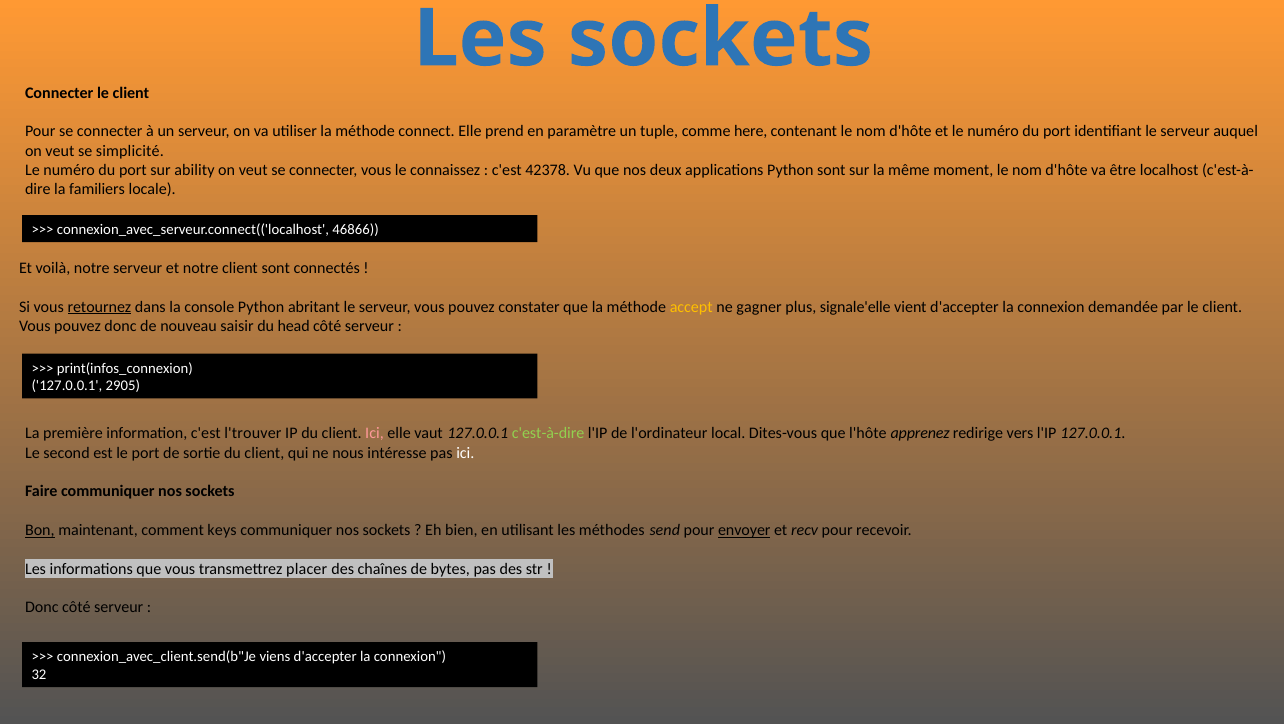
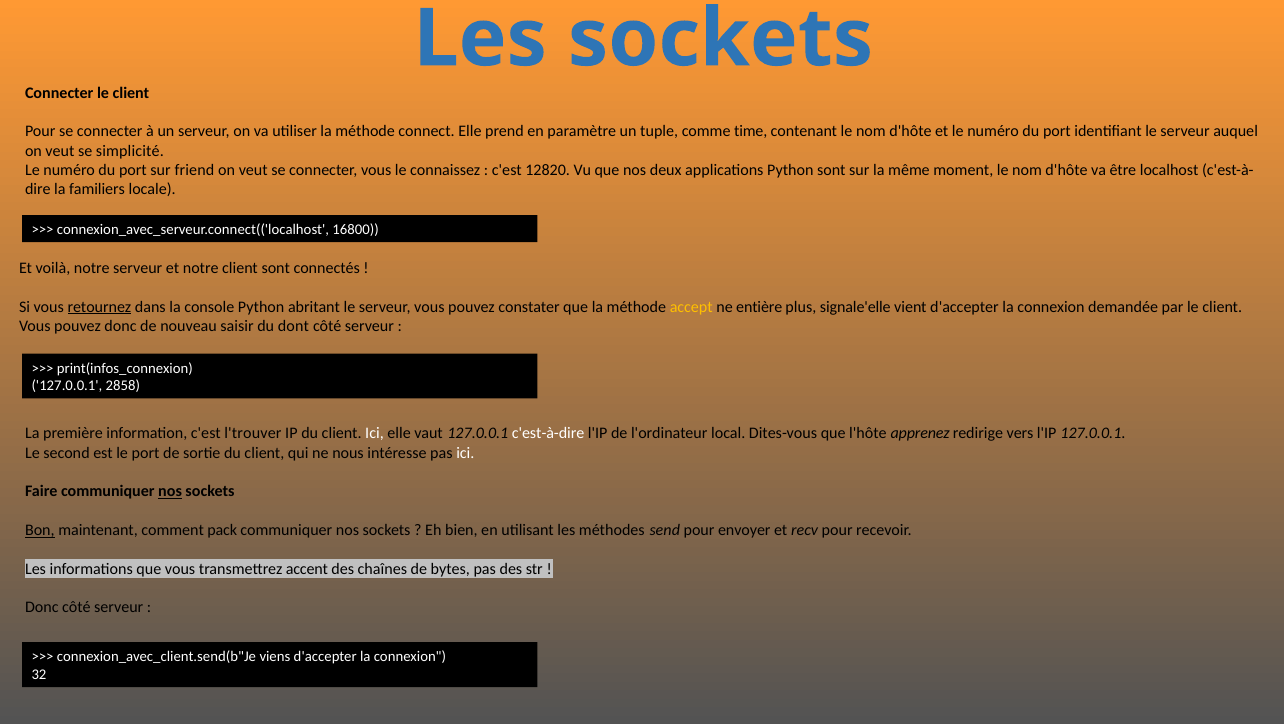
here: here -> time
ability: ability -> friend
42378: 42378 -> 12820
46866: 46866 -> 16800
gagner: gagner -> entière
head: head -> dont
2905: 2905 -> 2858
Ici at (374, 434) colour: pink -> white
c'est-à-dire colour: light green -> white
nos at (170, 492) underline: none -> present
keys: keys -> pack
envoyer underline: present -> none
placer: placer -> accent
